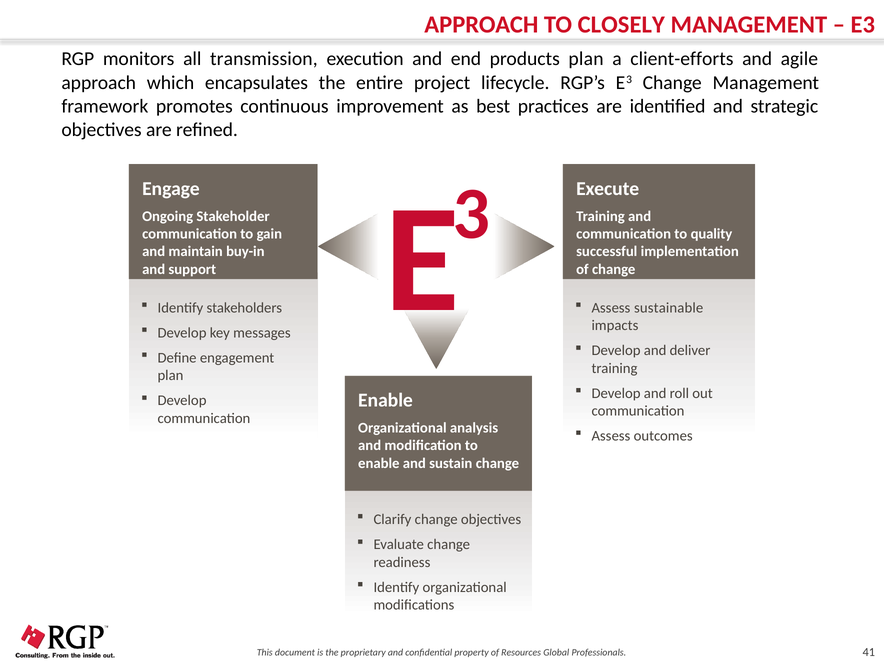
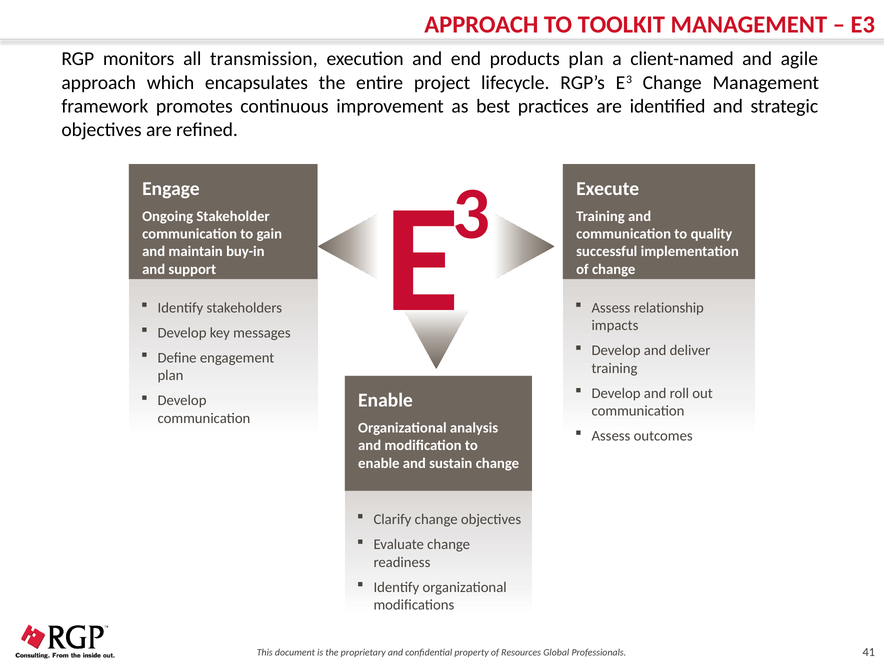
CLOSELY: CLOSELY -> TOOLKIT
client-efforts: client-efforts -> client-named
sustainable: sustainable -> relationship
